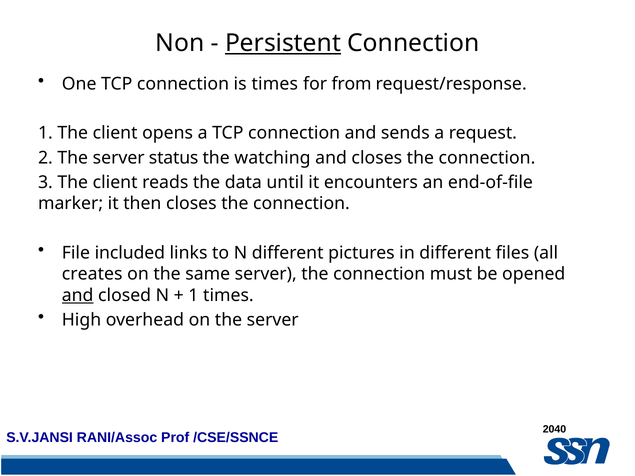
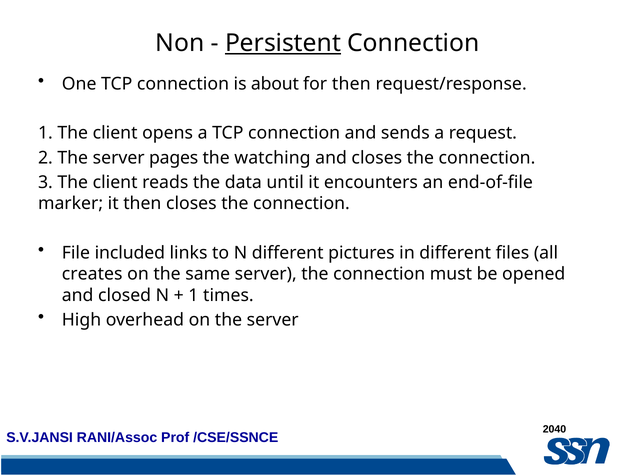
is times: times -> about
for from: from -> then
status: status -> pages
and at (78, 295) underline: present -> none
